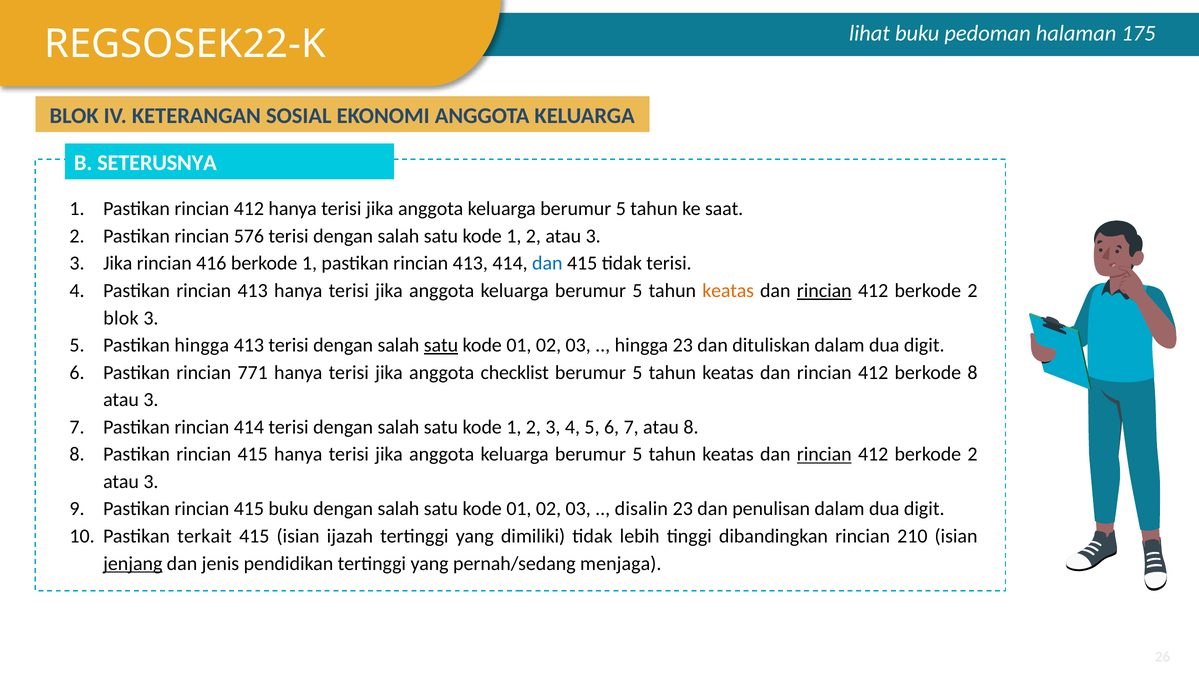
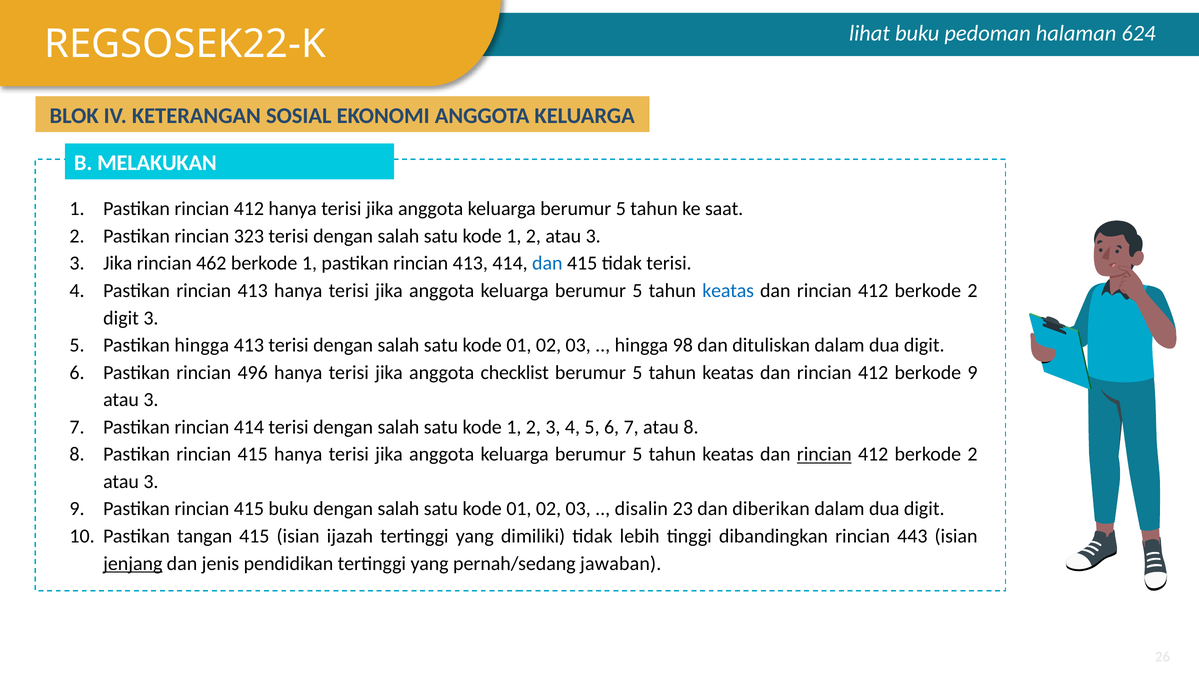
175: 175 -> 624
SETERUSNYA: SETERUSNYA -> MELAKUKAN
576: 576 -> 323
416: 416 -> 462
keatas at (728, 291) colour: orange -> blue
rincian at (824, 291) underline: present -> none
blok at (121, 318): blok -> digit
satu at (441, 345) underline: present -> none
hingga 23: 23 -> 98
771: 771 -> 496
berkode 8: 8 -> 9
penulisan: penulisan -> diberikan
terkait: terkait -> tangan
210: 210 -> 443
menjaga: menjaga -> jawaban
